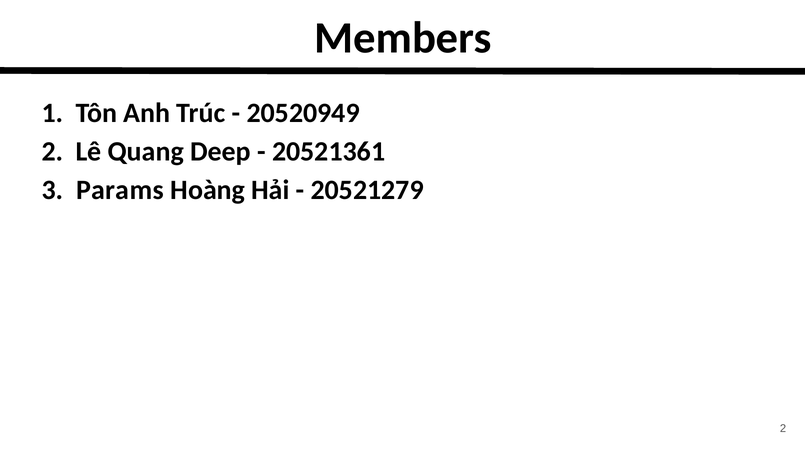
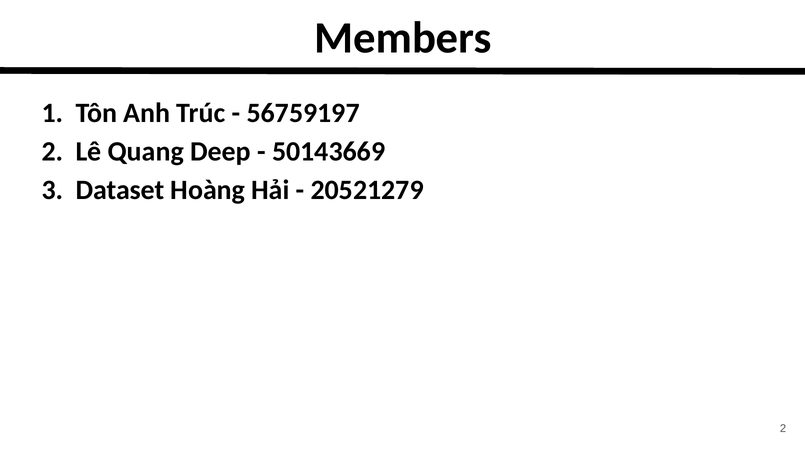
20520949: 20520949 -> 56759197
20521361: 20521361 -> 50143669
Params: Params -> Dataset
